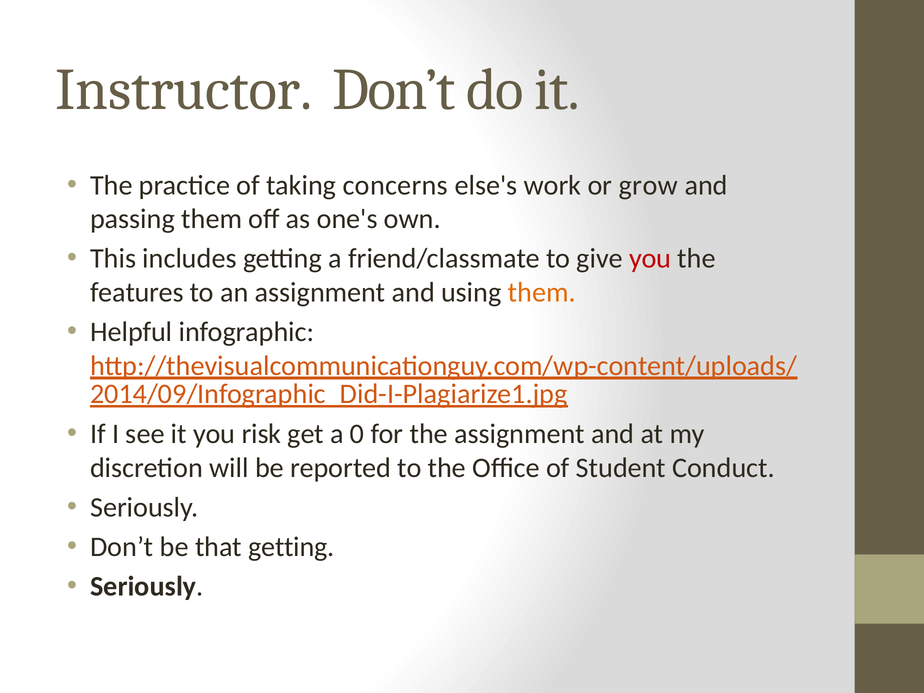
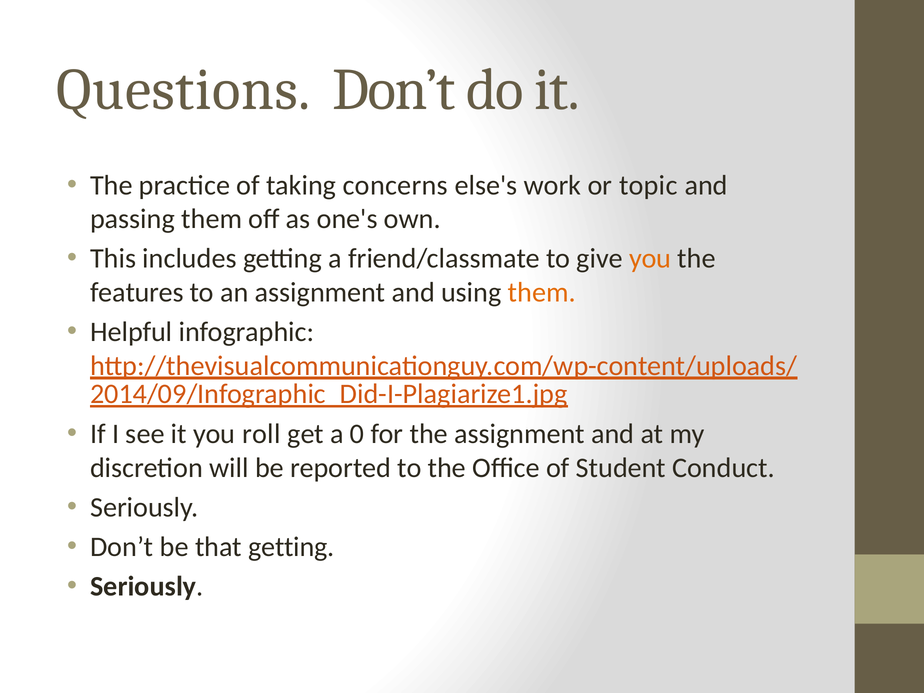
Instructor: Instructor -> Questions
grow: grow -> topic
you at (650, 259) colour: red -> orange
risk: risk -> roll
